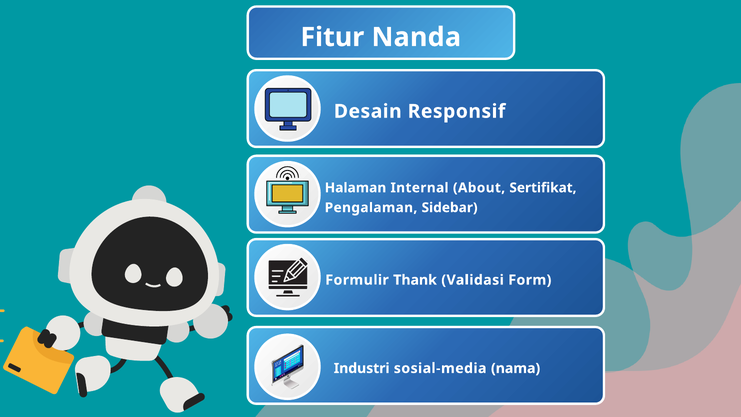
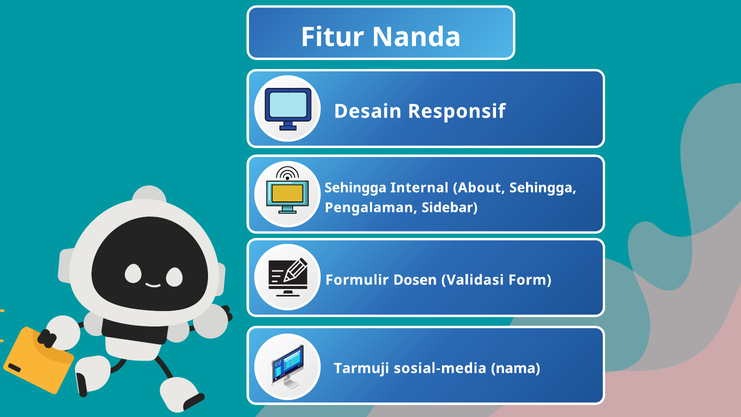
Halaman at (355, 188): Halaman -> Sehingga
About Sertifikat: Sertifikat -> Sehingga
Thank: Thank -> Dosen
Industri: Industri -> Tarmuji
